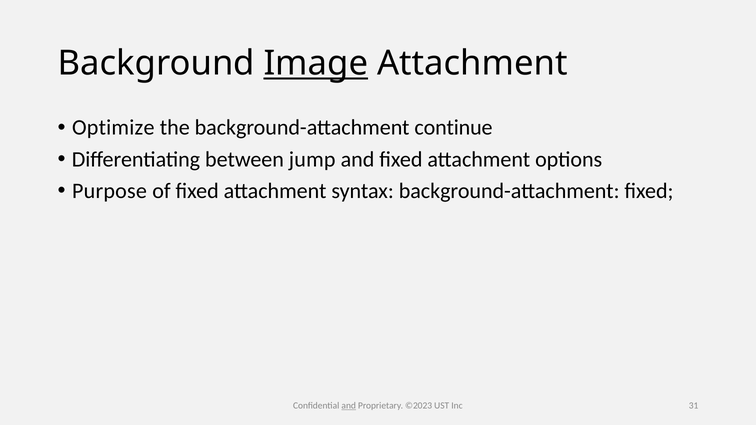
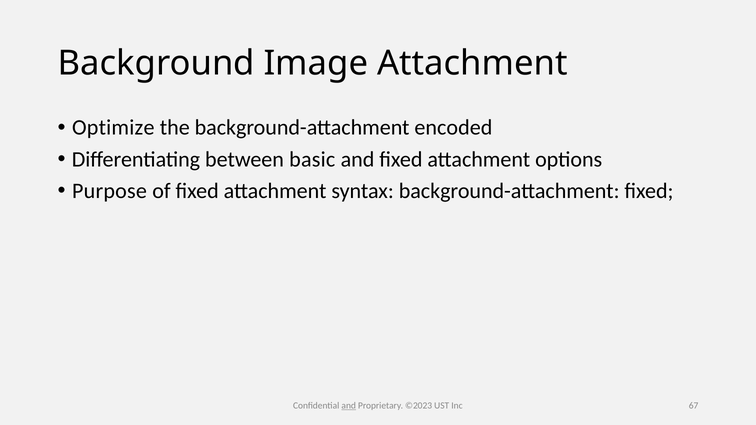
Image underline: present -> none
continue: continue -> encoded
jump: jump -> basic
31: 31 -> 67
